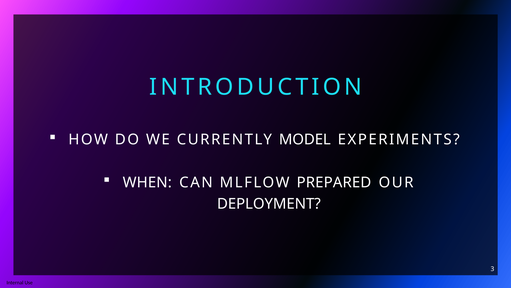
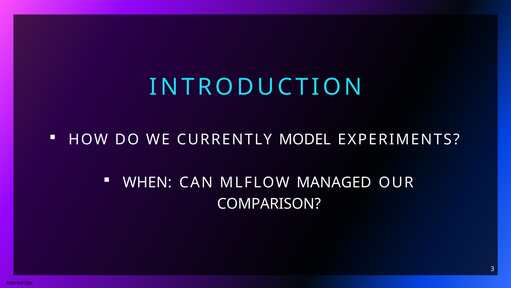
PREPARED: PREPARED -> MANAGED
DEPLOYMENT: DEPLOYMENT -> COMPARISON
